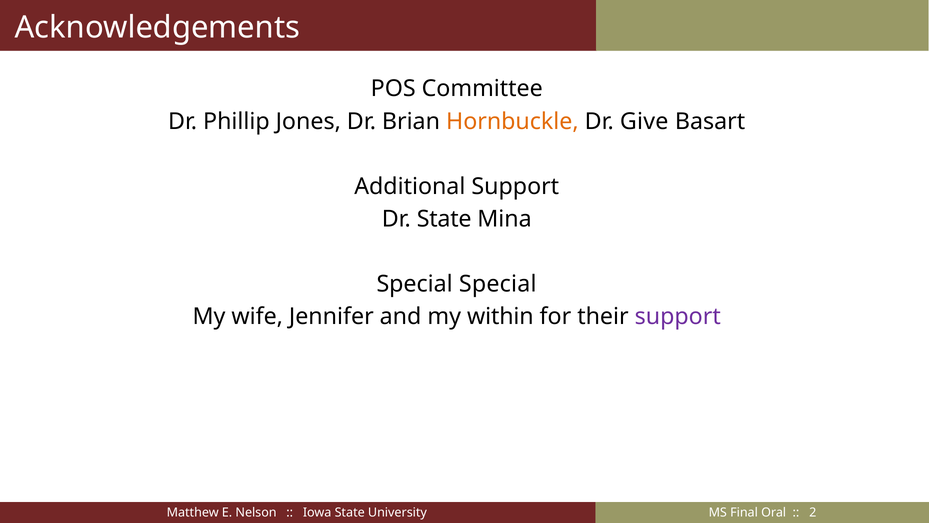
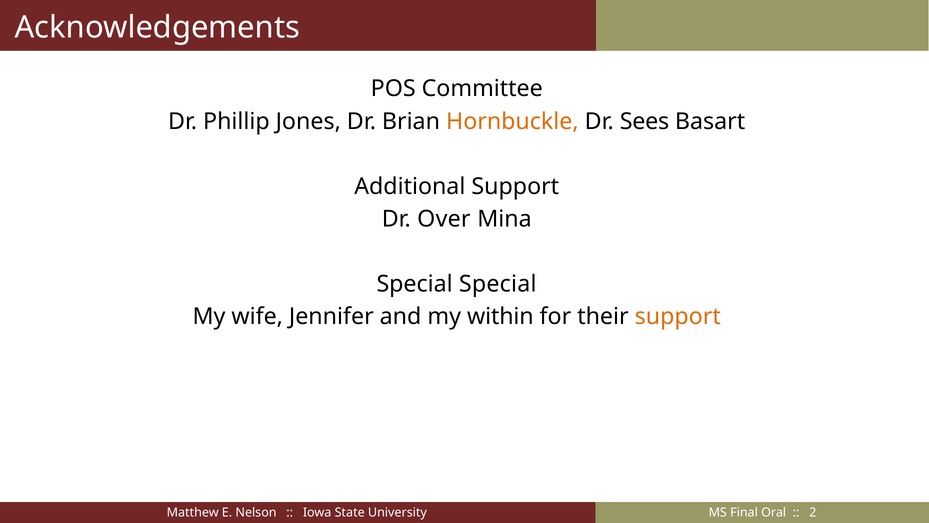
Give: Give -> Sees
Dr State: State -> Over
support at (678, 316) colour: purple -> orange
